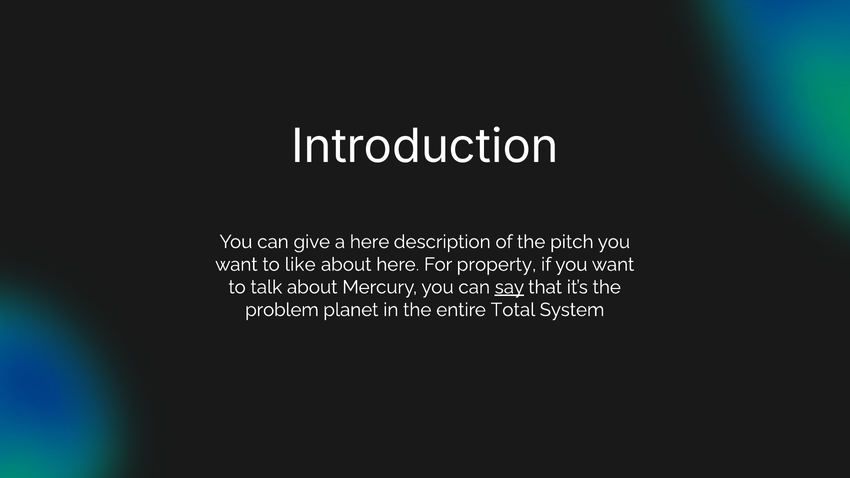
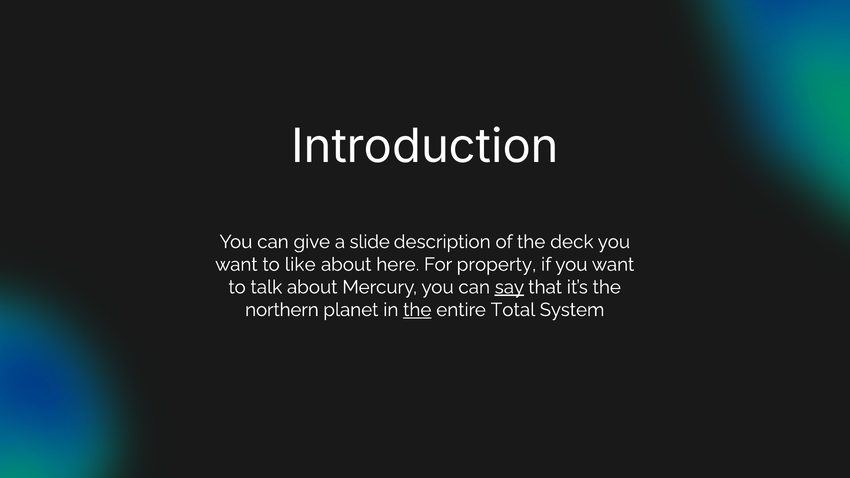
a here: here -> slide
pitch: pitch -> deck
problem: problem -> northern
the at (417, 310) underline: none -> present
